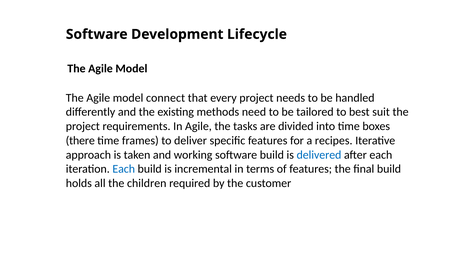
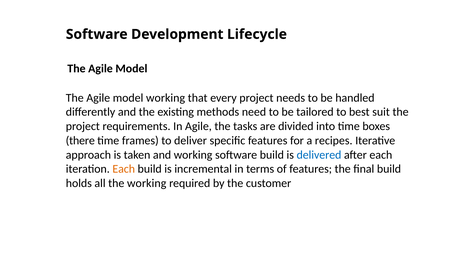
model connect: connect -> working
Each at (124, 169) colour: blue -> orange
the children: children -> working
